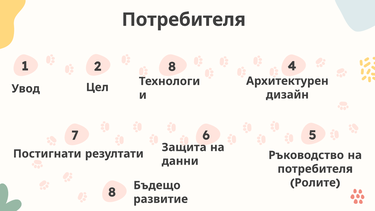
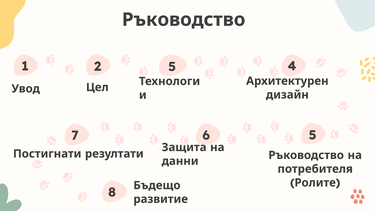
Потребителя at (184, 20): Потребителя -> Ръководство
2 8: 8 -> 5
